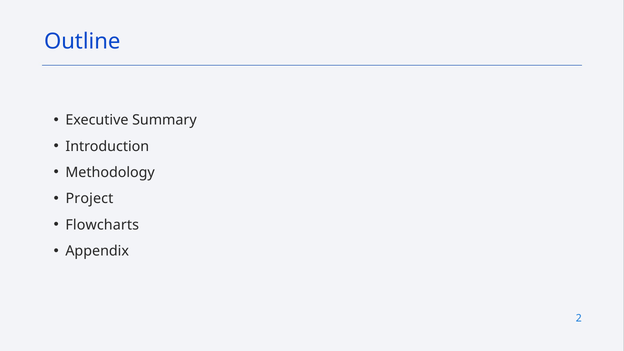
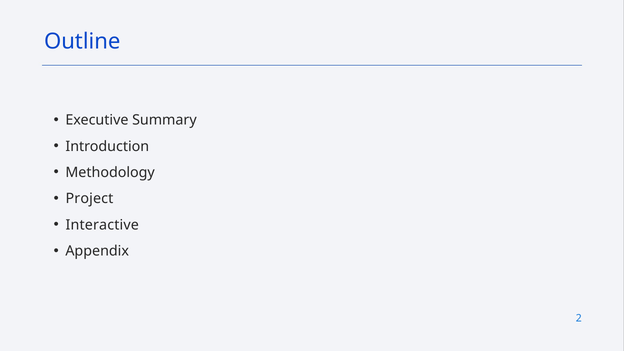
Flowcharts: Flowcharts -> Interactive
